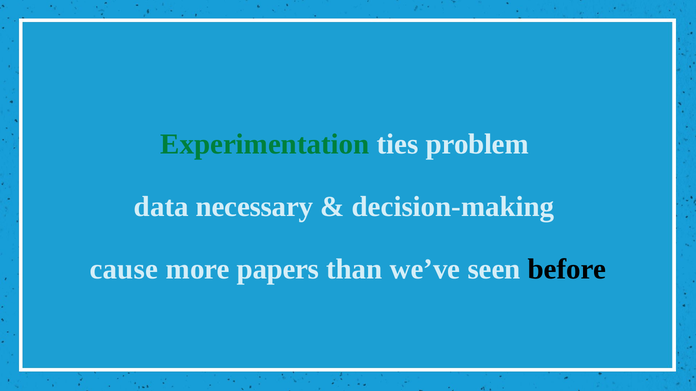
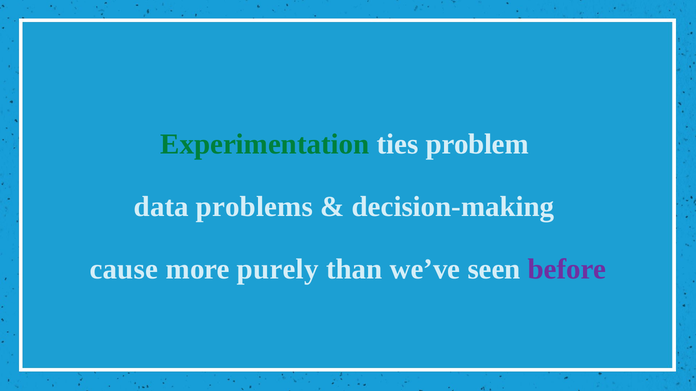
necessary: necessary -> problems
papers: papers -> purely
before colour: black -> purple
